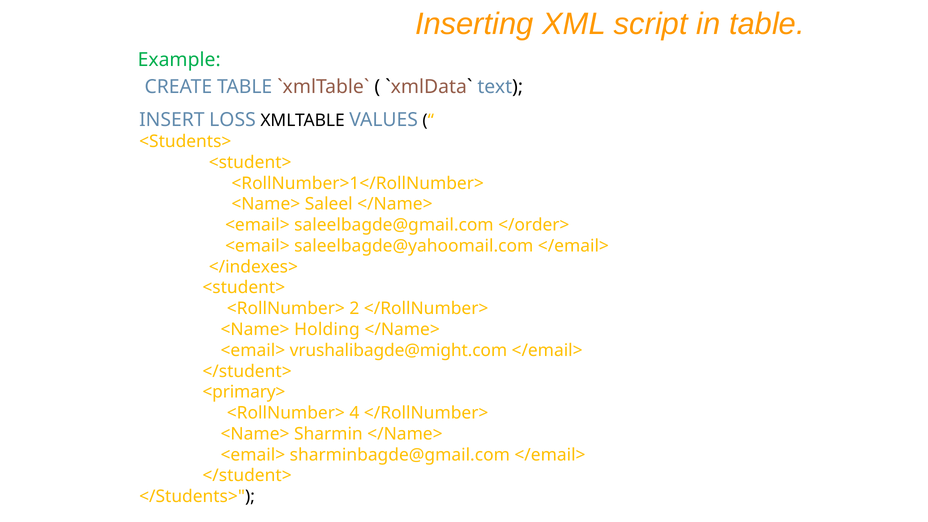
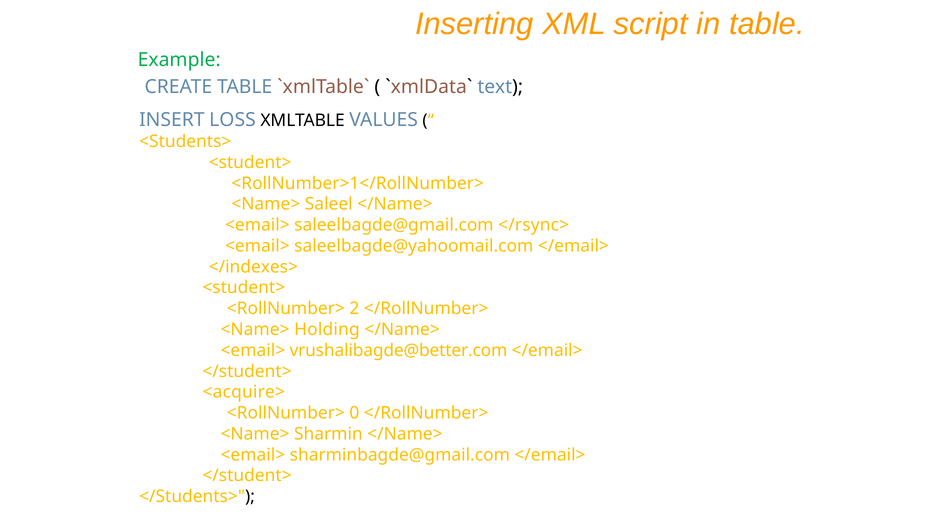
</order>: </order> -> </rsync>
vrushalibagde@might.com: vrushalibagde@might.com -> vrushalibagde@better.com
<primary>: <primary> -> <acquire>
4: 4 -> 0
